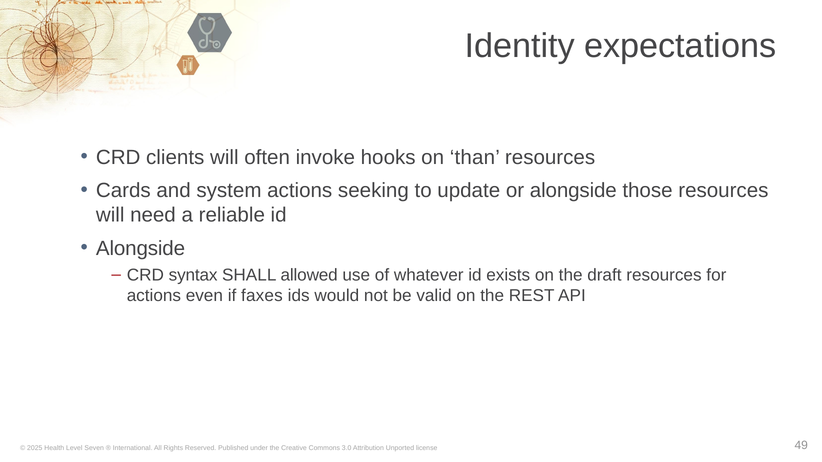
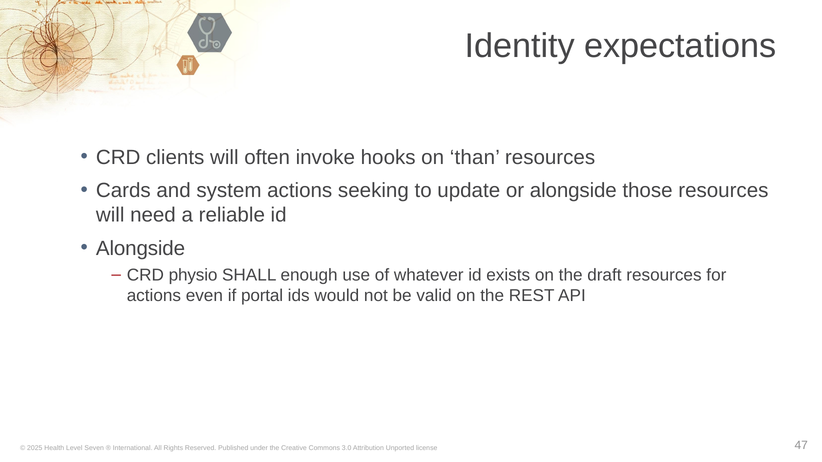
syntax: syntax -> physio
allowed: allowed -> enough
faxes: faxes -> portal
49: 49 -> 47
